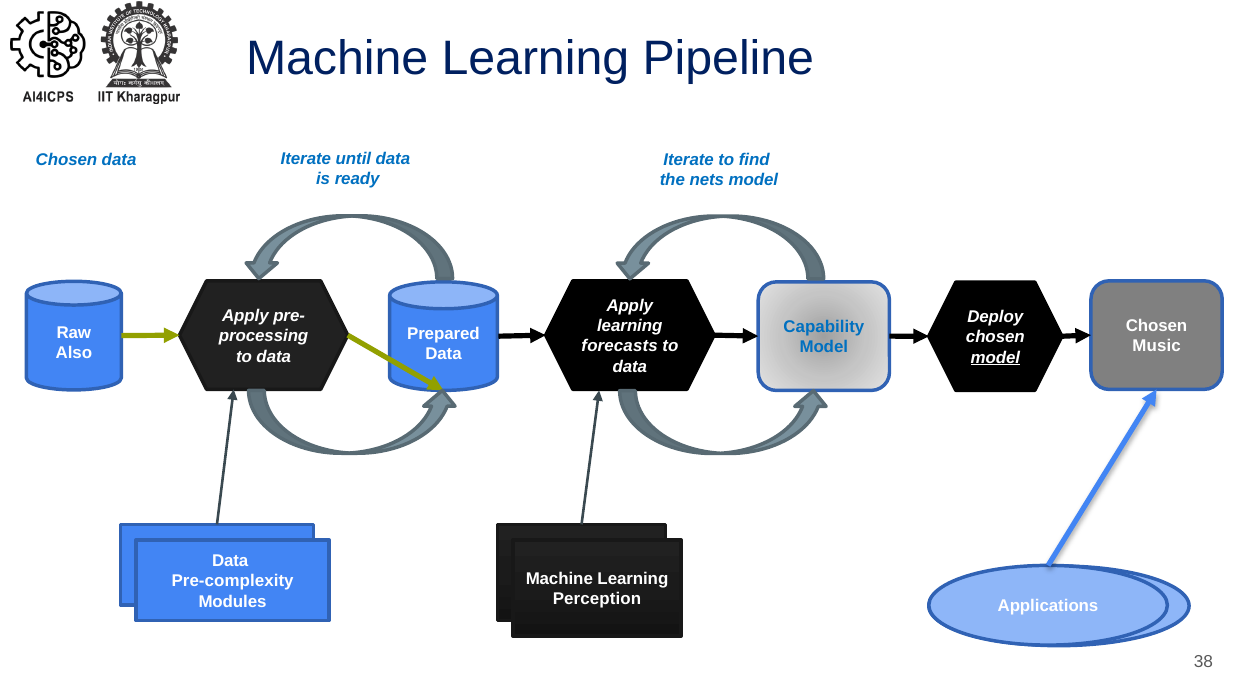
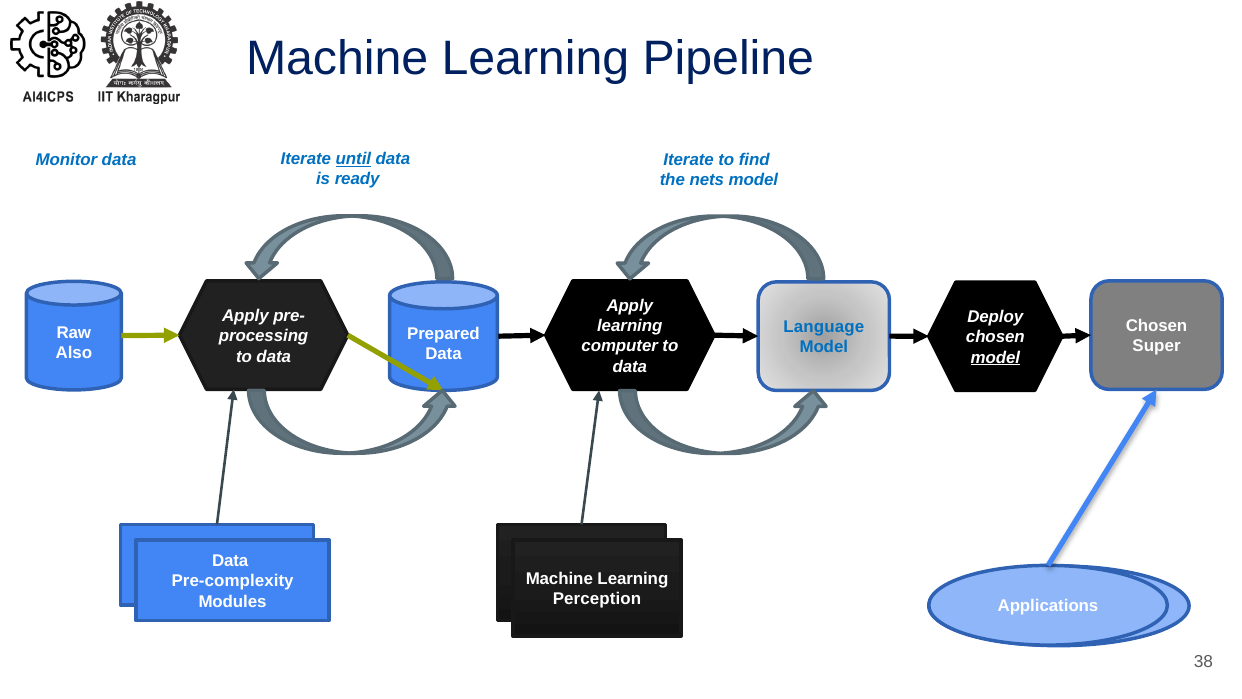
Chosen at (66, 160): Chosen -> Monitor
until underline: none -> present
Capability: Capability -> Language
forecasts: forecasts -> computer
Music: Music -> Super
